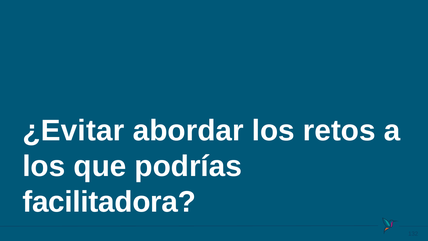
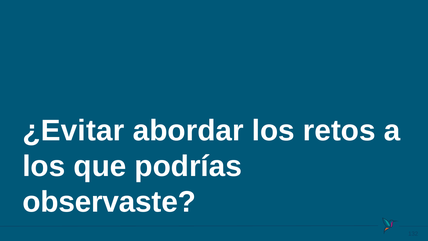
facilitadora: facilitadora -> observaste
